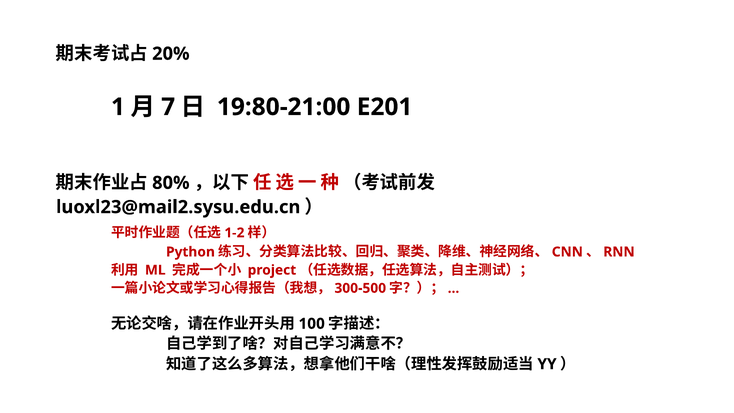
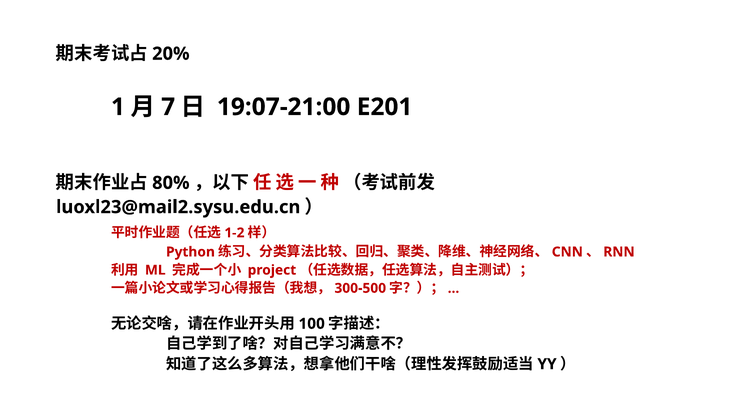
19:80-21:00: 19:80-21:00 -> 19:07-21:00
